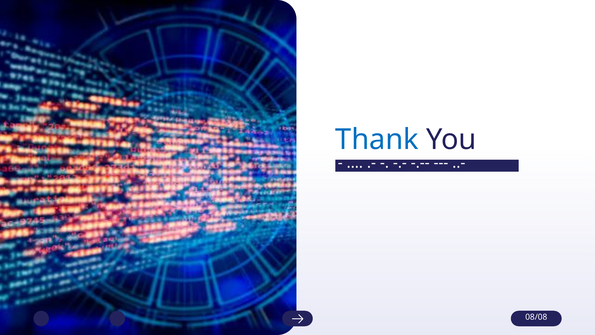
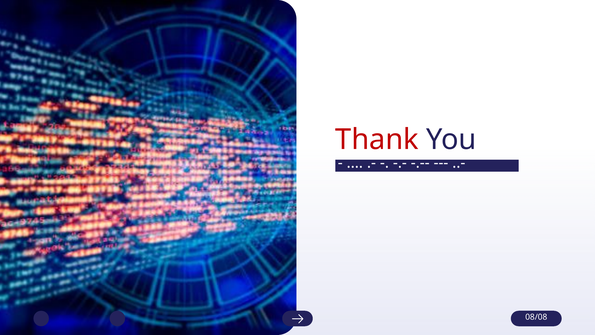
Thank colour: blue -> red
